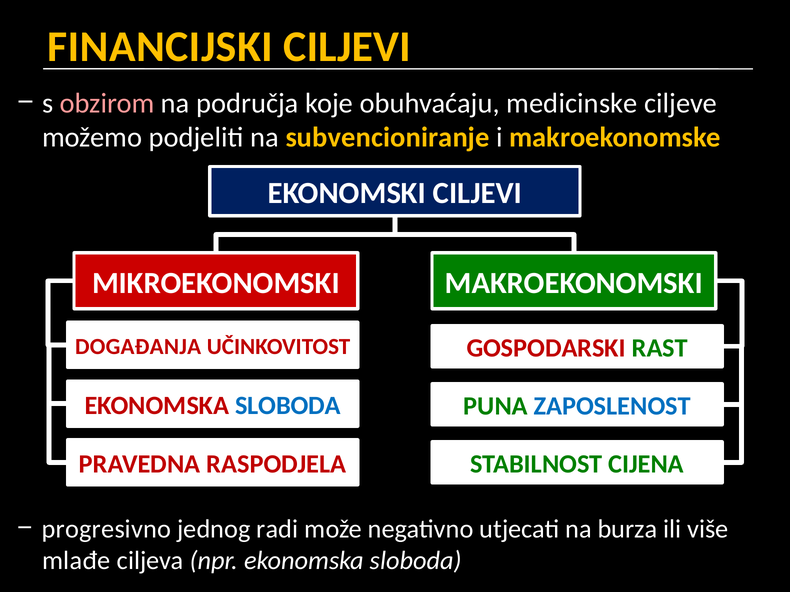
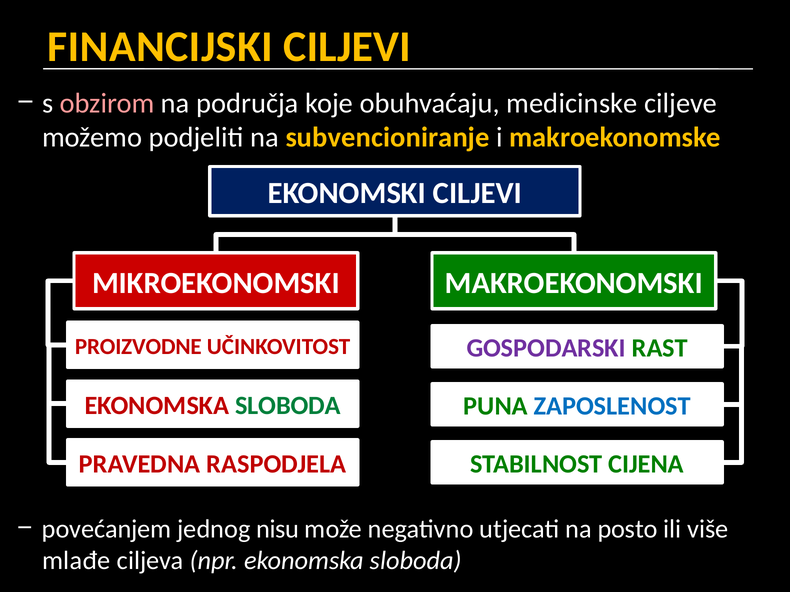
DOGAĐANJA: DOGAĐANJA -> PROIZVODNE
GOSPODARSKI colour: red -> purple
SLOBODA at (288, 406) colour: blue -> green
progresivno: progresivno -> povećanjem
radi: radi -> nisu
burza: burza -> posto
